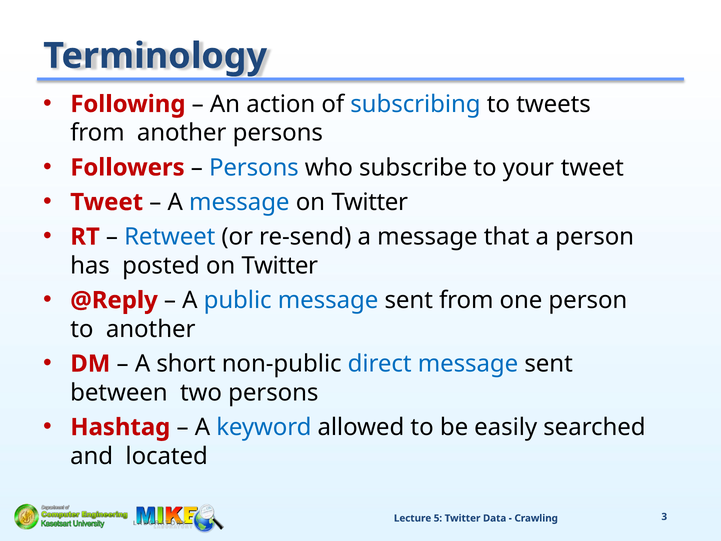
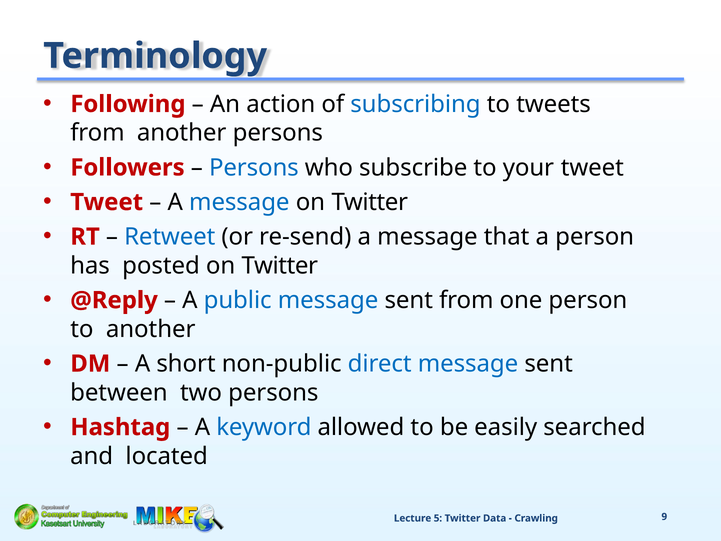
3: 3 -> 9
